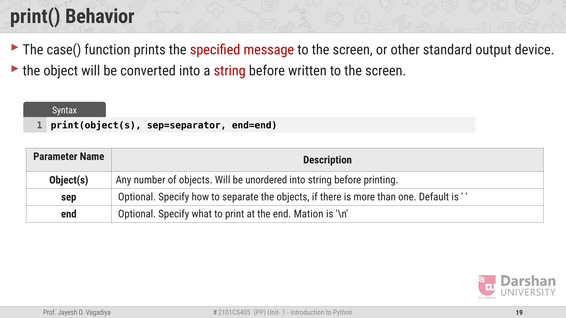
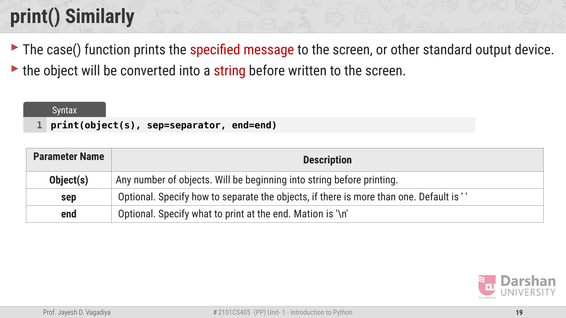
Behavior: Behavior -> Similarly
unordered: unordered -> beginning
